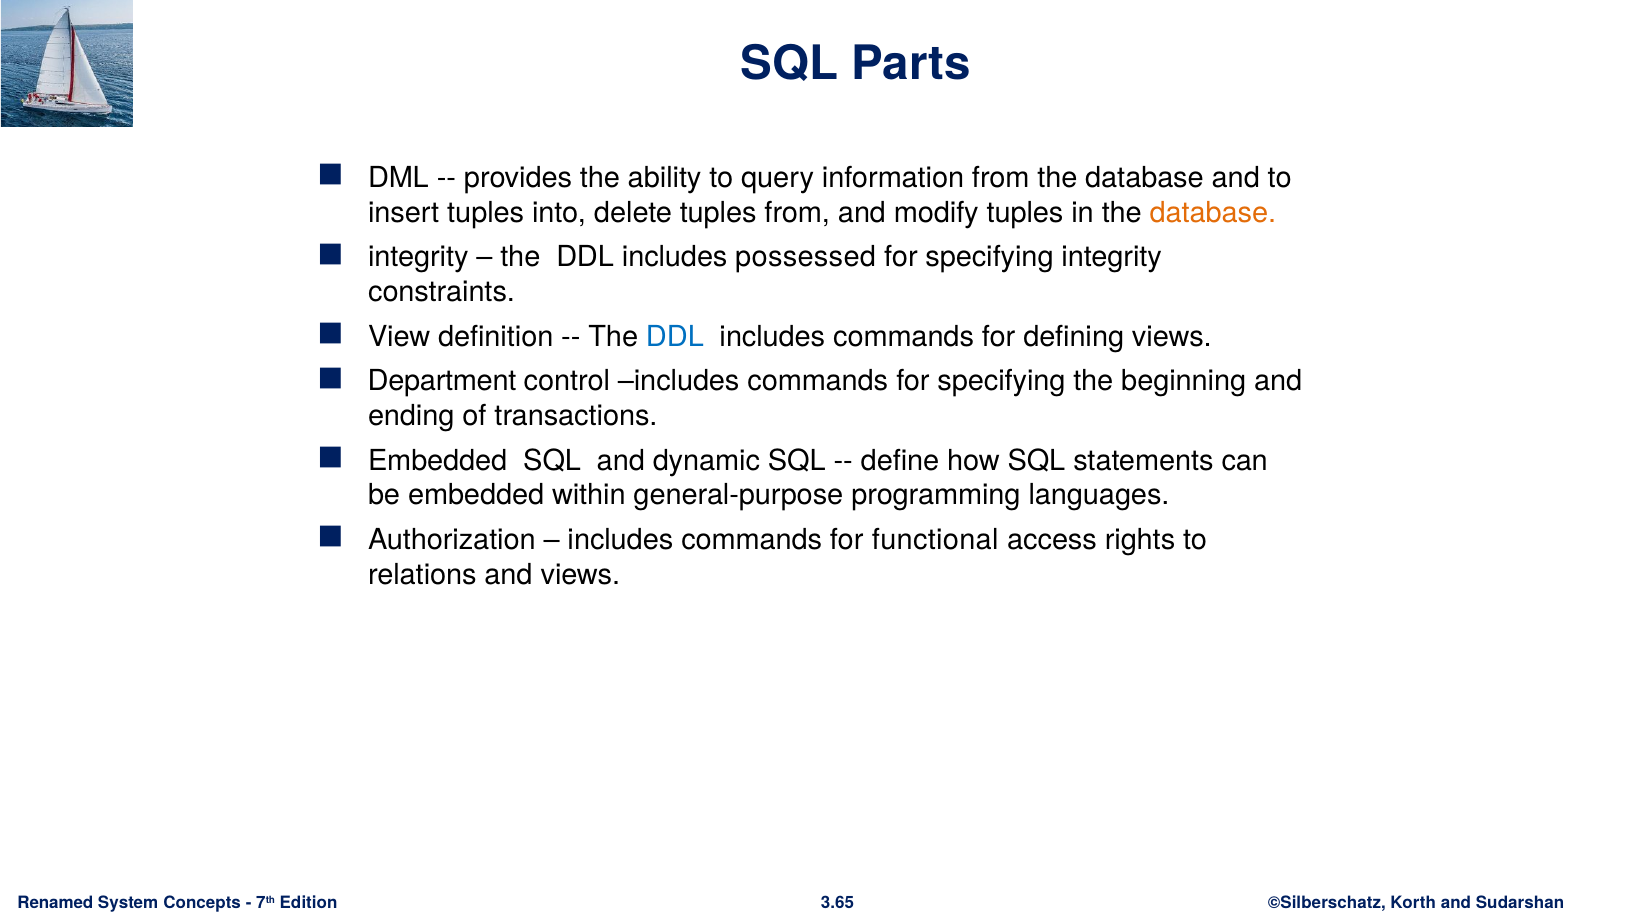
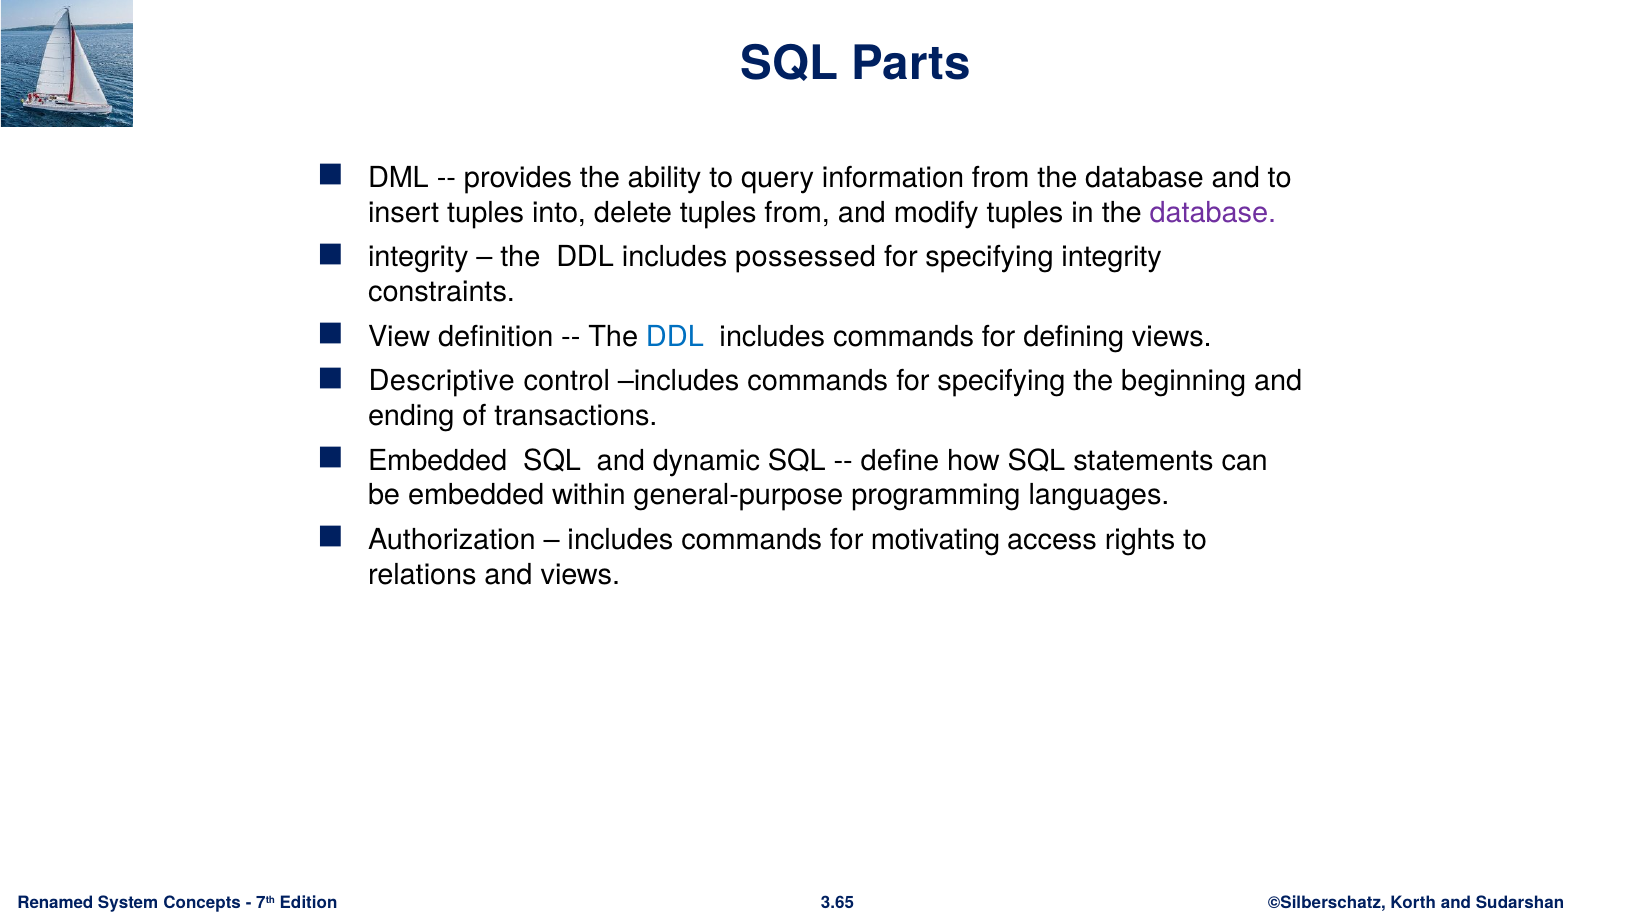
database at (1213, 213) colour: orange -> purple
Department: Department -> Descriptive
functional: functional -> motivating
